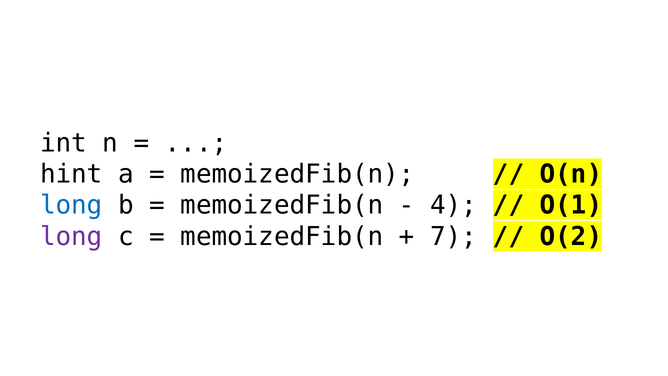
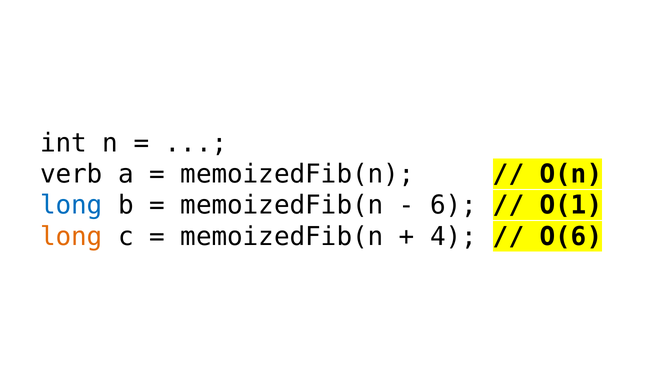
hint: hint -> verb
4: 4 -> 6
long at (71, 236) colour: purple -> orange
7: 7 -> 4
O(2: O(2 -> O(6
